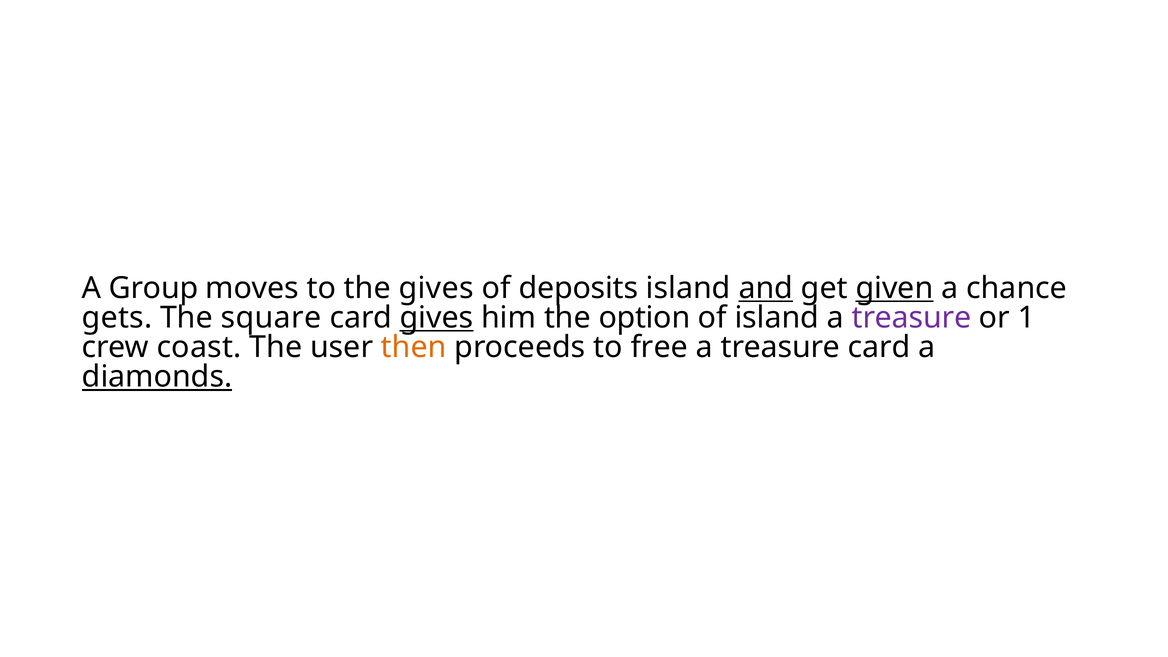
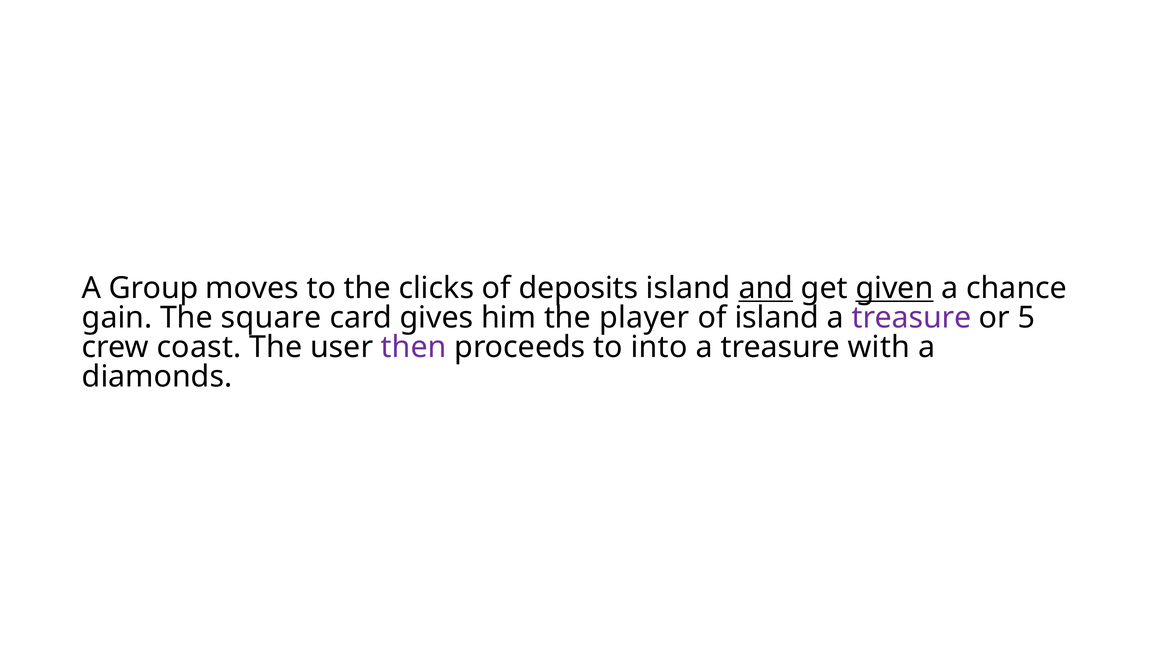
the gives: gives -> clicks
gets: gets -> gain
gives at (436, 318) underline: present -> none
option: option -> player
1: 1 -> 5
then colour: orange -> purple
free: free -> into
treasure card: card -> with
diamonds underline: present -> none
